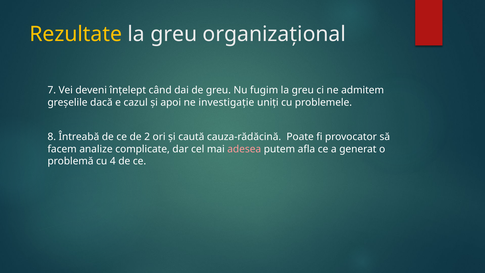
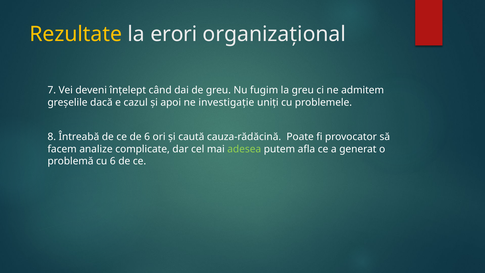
greu at (174, 34): greu -> erori
de 2: 2 -> 6
adesea colour: pink -> light green
cu 4: 4 -> 6
